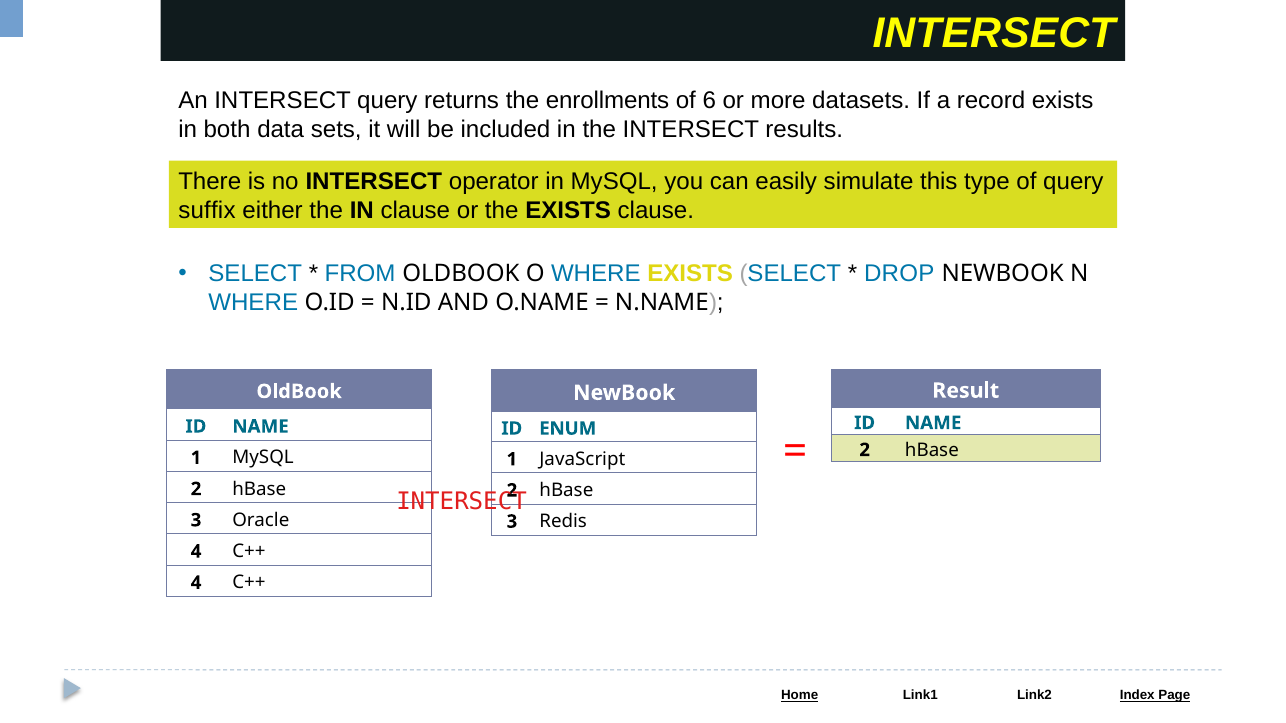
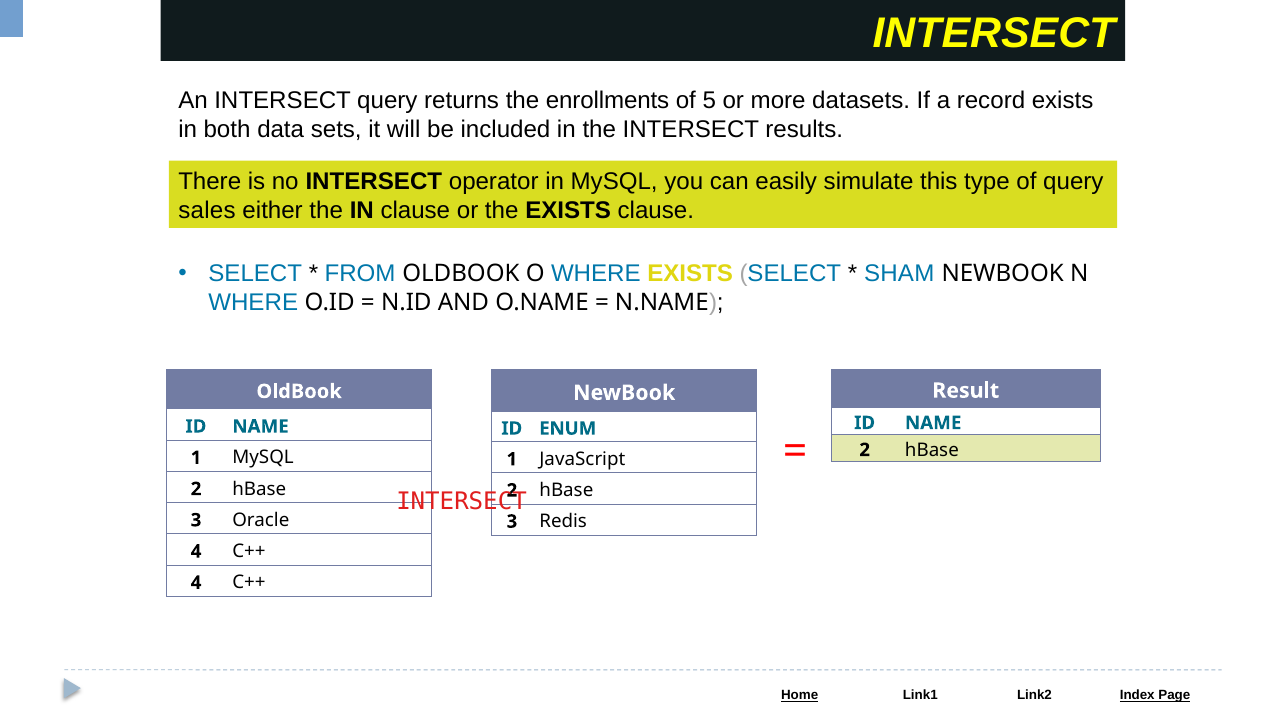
6: 6 -> 5
suffix: suffix -> sales
DROP: DROP -> SHAM
